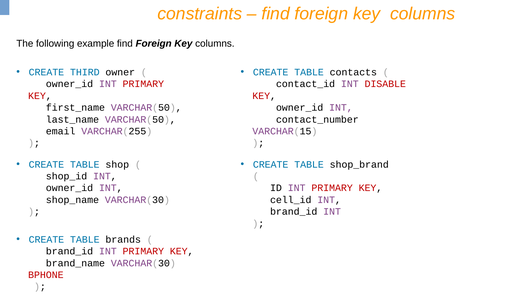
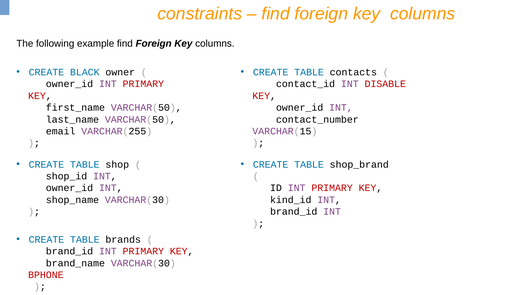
THIRD: THIRD -> BLACK
cell_id: cell_id -> kind_id
